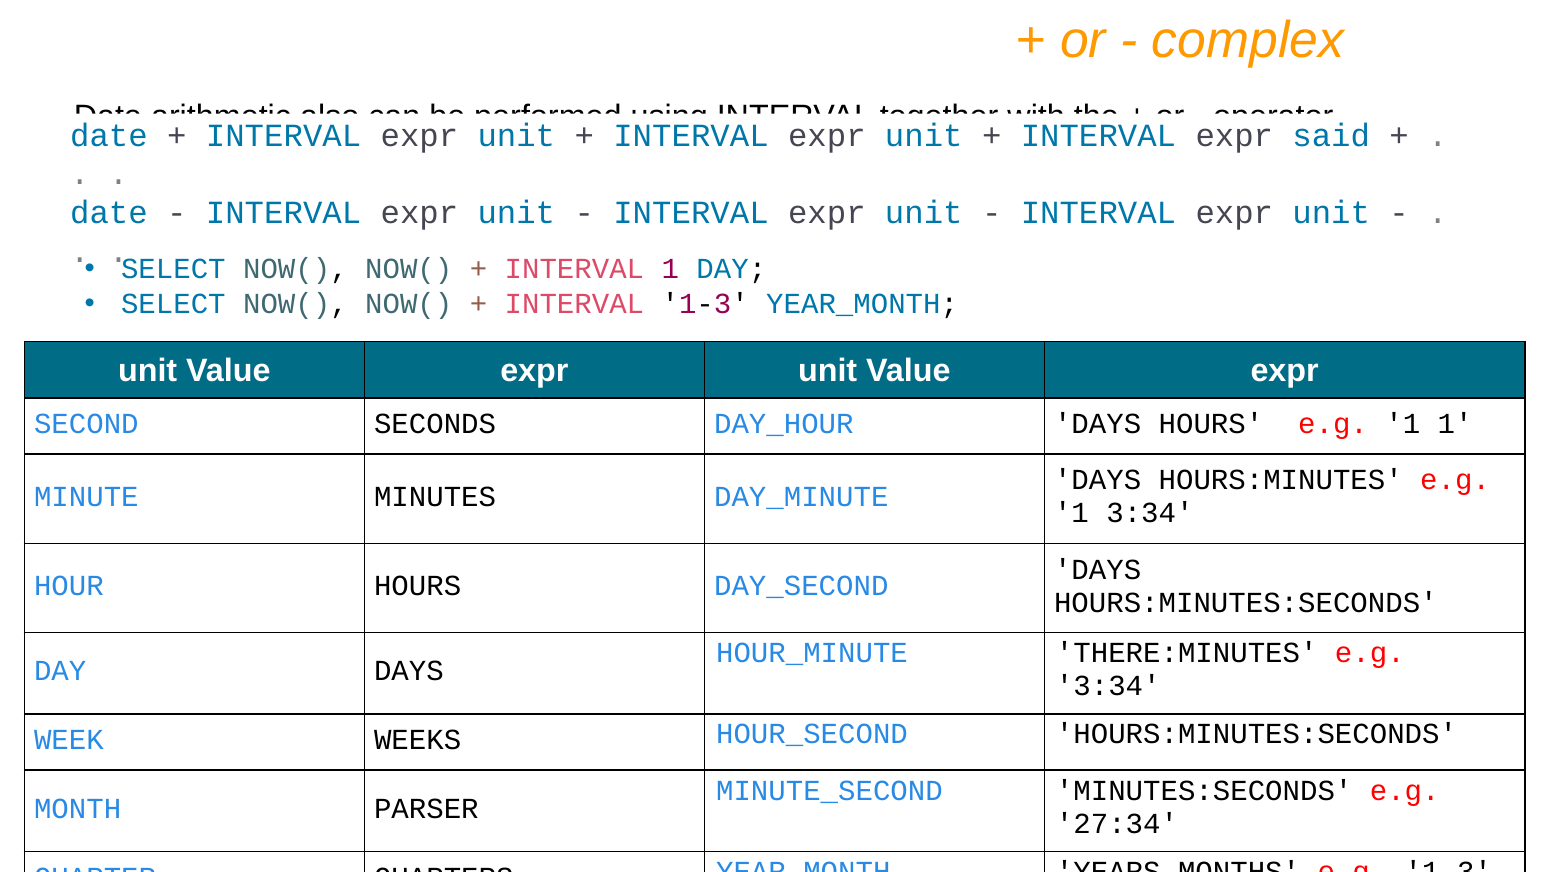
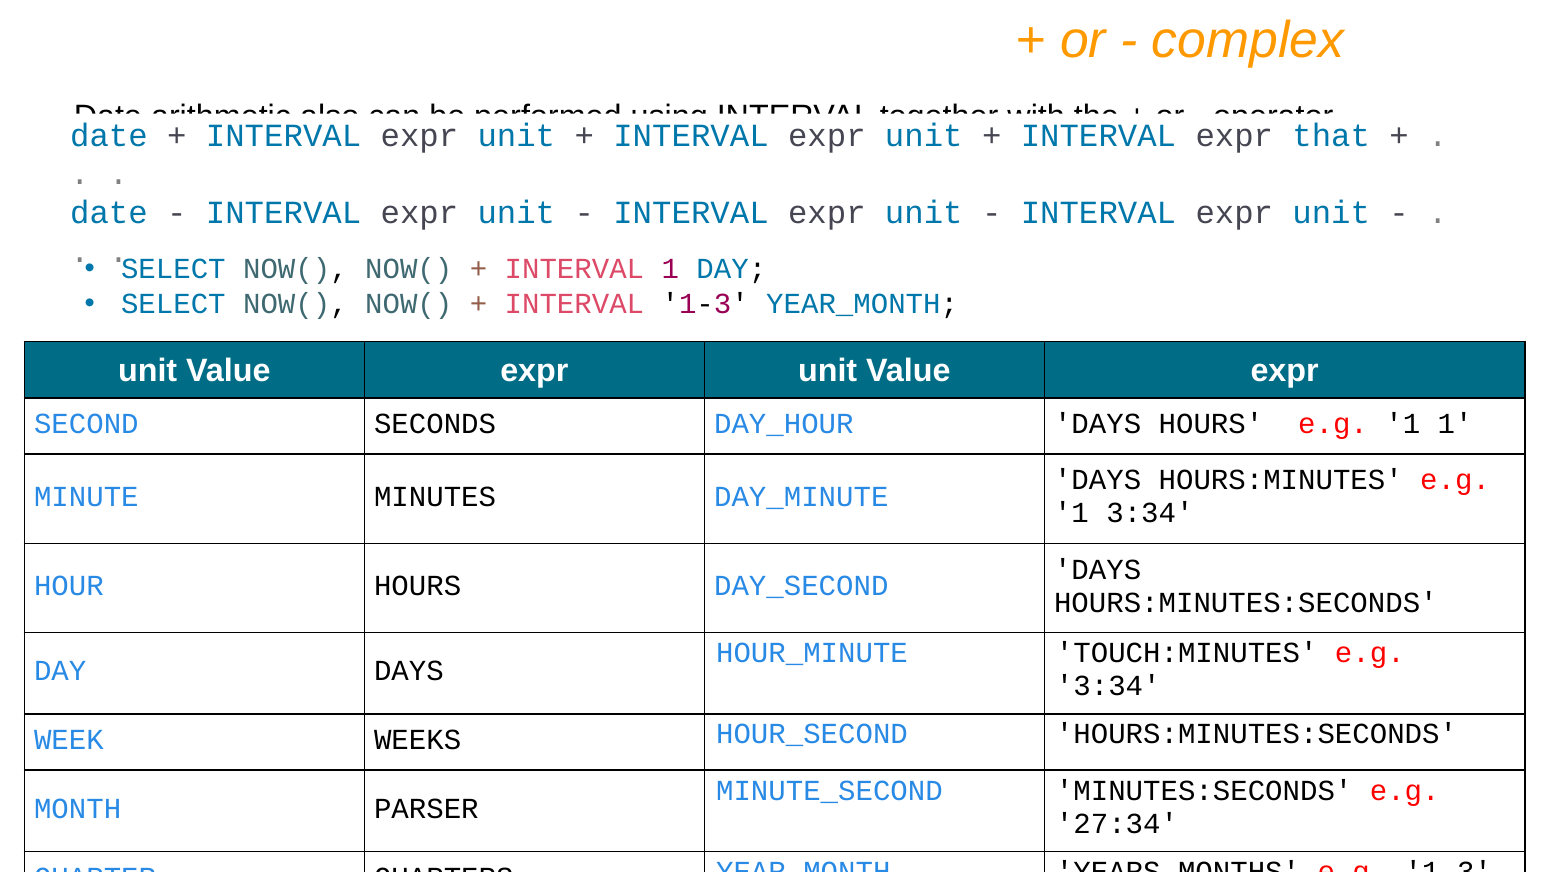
said: said -> that
THERE:MINUTES: THERE:MINUTES -> TOUCH:MINUTES
